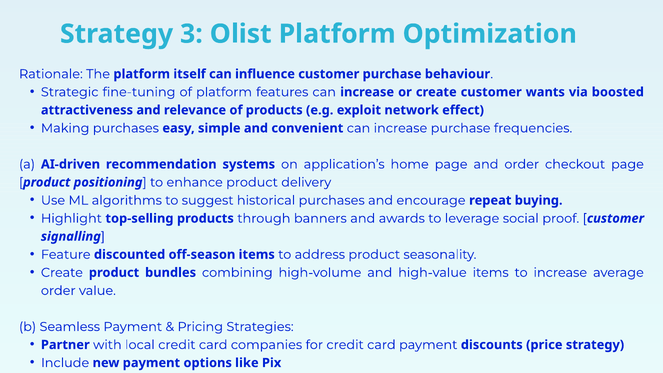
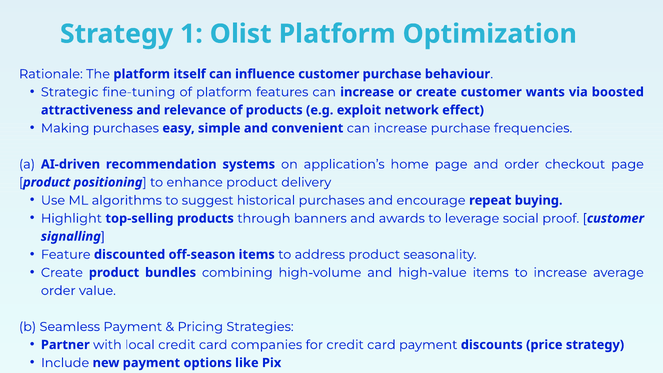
3: 3 -> 1
